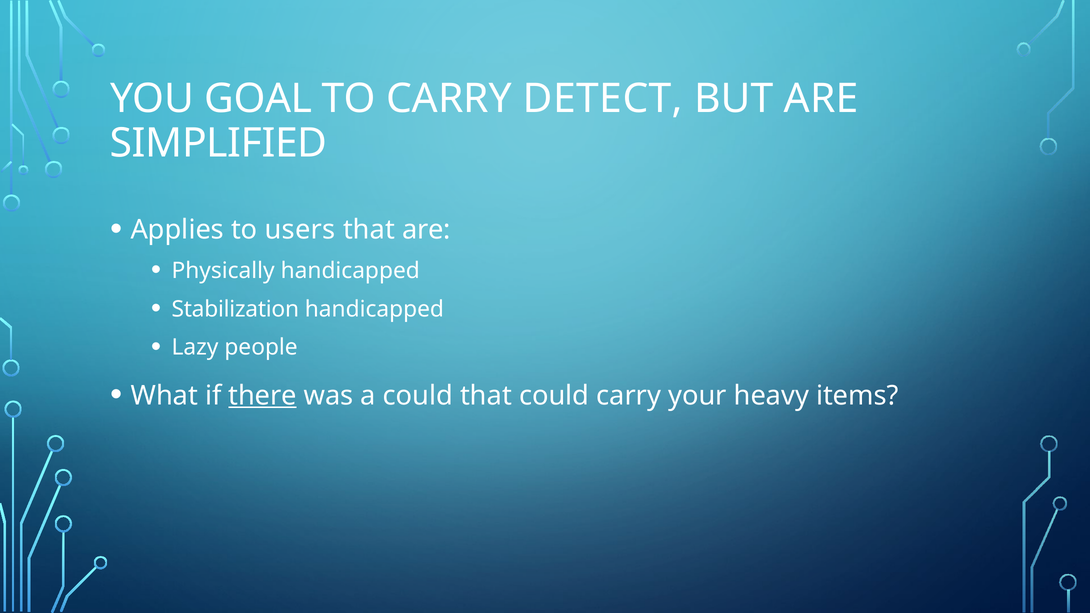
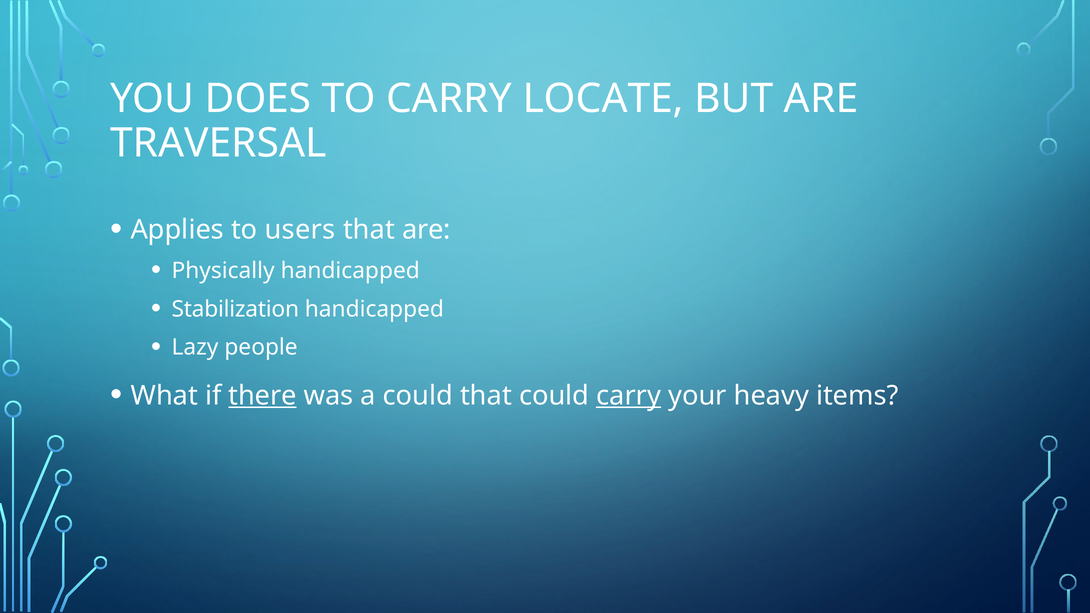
GOAL: GOAL -> DOES
DETECT: DETECT -> LOCATE
SIMPLIFIED: SIMPLIFIED -> TRAVERSAL
carry at (629, 396) underline: none -> present
